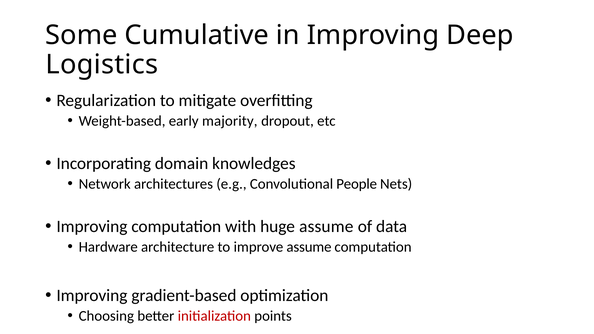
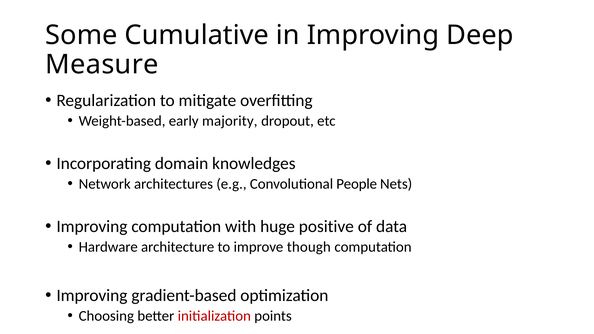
Logistics: Logistics -> Measure
huge assume: assume -> positive
improve assume: assume -> though
